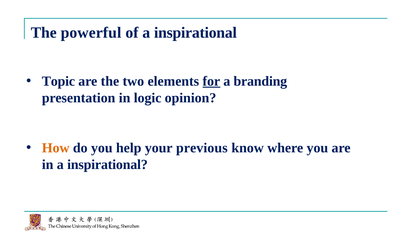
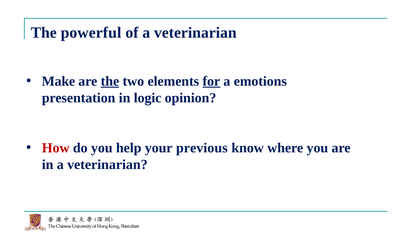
of a inspirational: inspirational -> veterinarian
Topic: Topic -> Make
the at (110, 81) underline: none -> present
branding: branding -> emotions
How colour: orange -> red
in a inspirational: inspirational -> veterinarian
